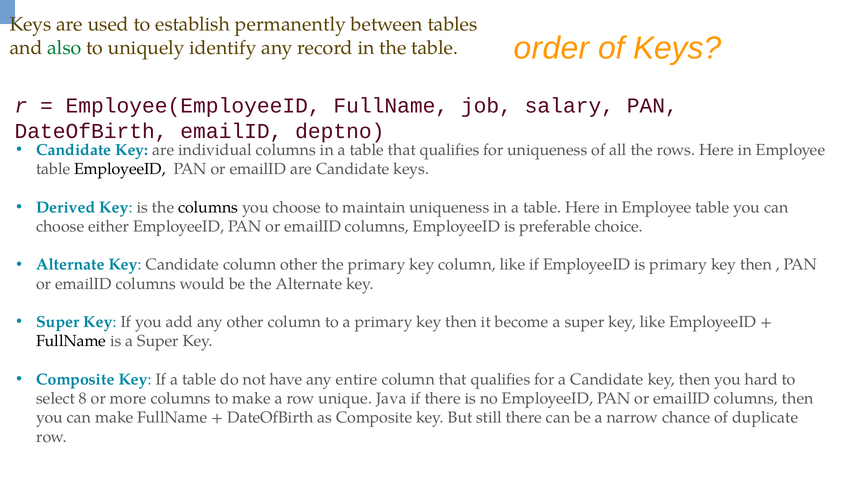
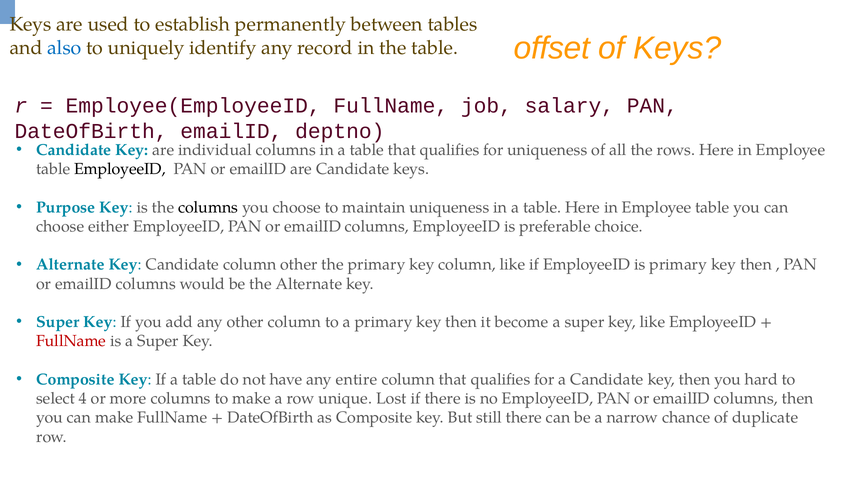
order: order -> offset
also colour: green -> blue
Derived: Derived -> Purpose
FullName at (71, 341) colour: black -> red
8: 8 -> 4
Java: Java -> Lost
